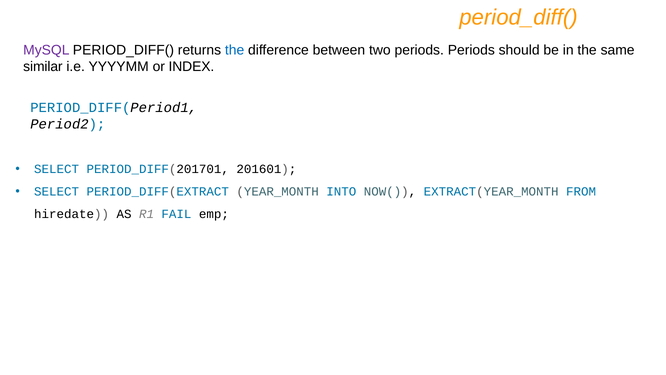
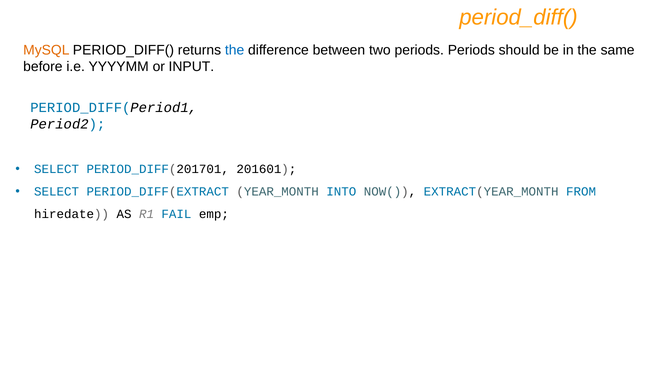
MySQL colour: purple -> orange
similar: similar -> before
INDEX: INDEX -> INPUT
